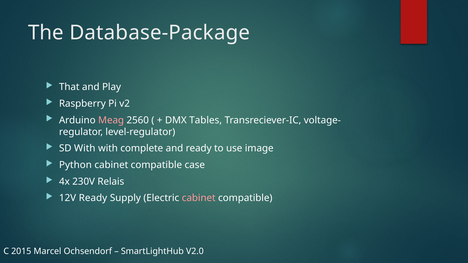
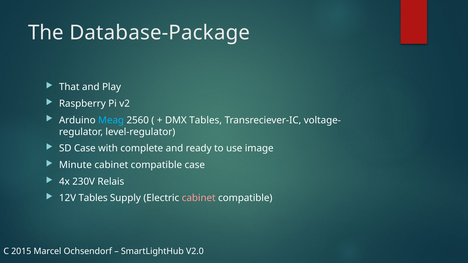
Meag colour: pink -> light blue
SD With: With -> Case
Python: Python -> Minute
12V Ready: Ready -> Tables
